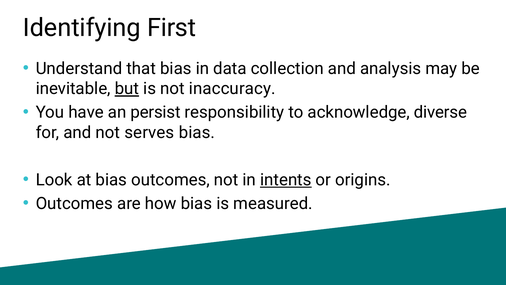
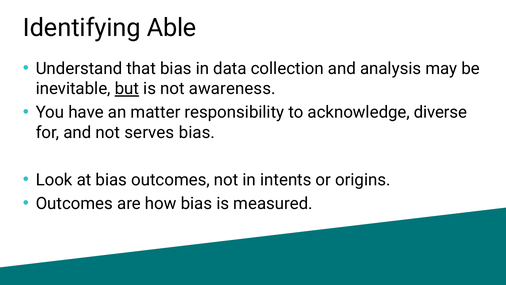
First: First -> Able
inaccuracy: inaccuracy -> awareness
persist: persist -> matter
intents underline: present -> none
